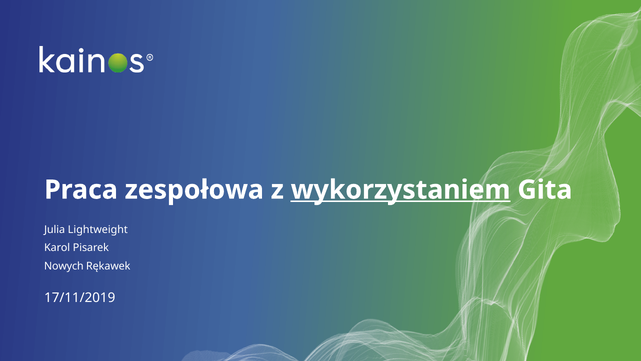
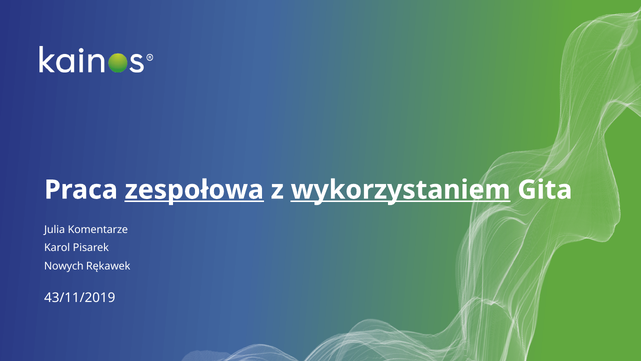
zespołowa underline: none -> present
Lightweight: Lightweight -> Komentarze
17/11/2019: 17/11/2019 -> 43/11/2019
